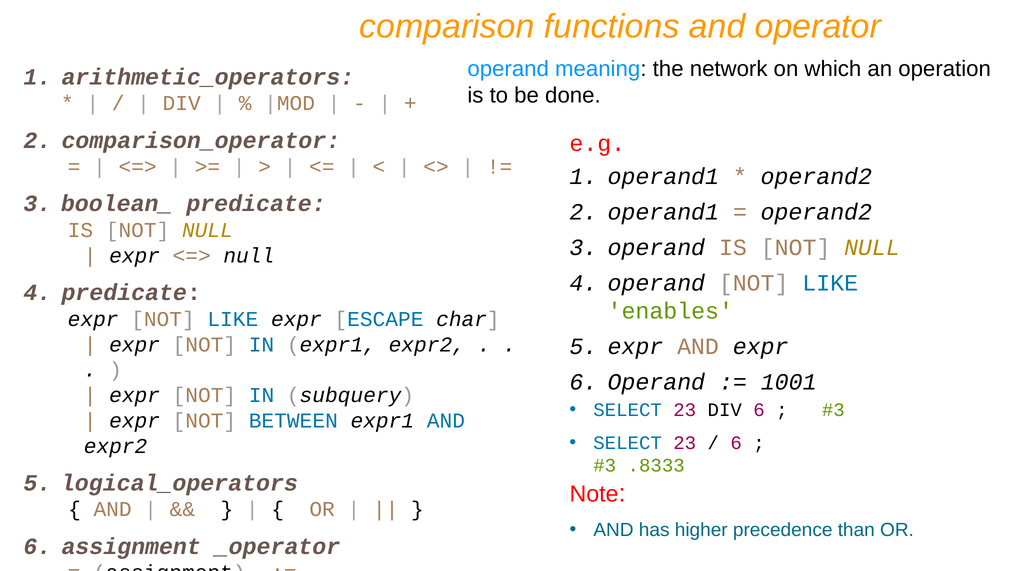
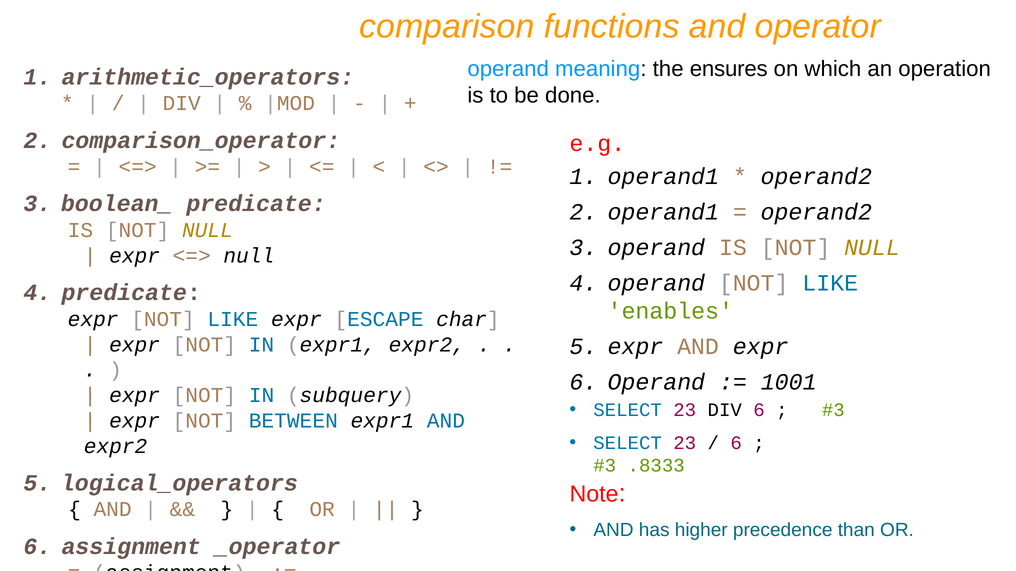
network: network -> ensures
